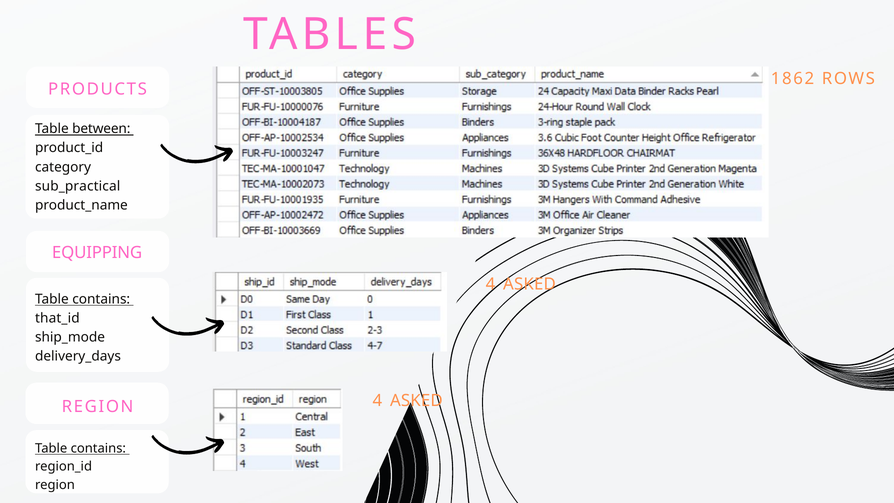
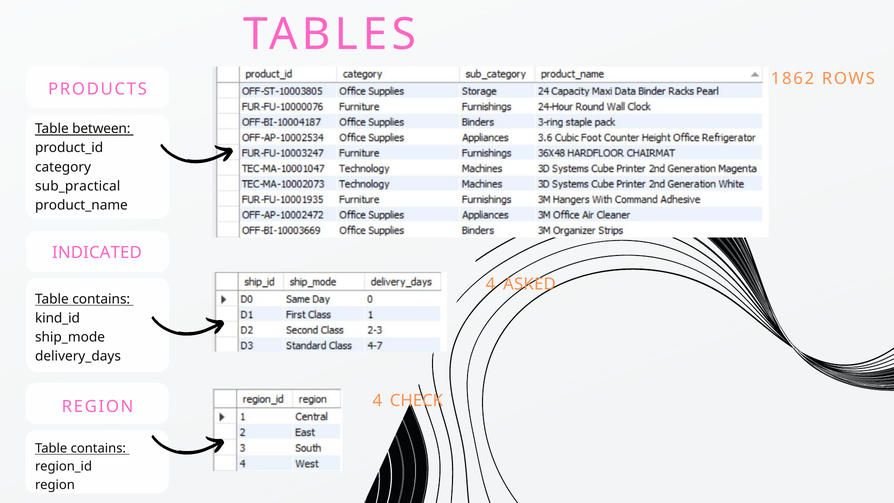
EQUIPPING: EQUIPPING -> INDICATED
that_id: that_id -> kind_id
ASKED at (416, 400): ASKED -> CHECK
